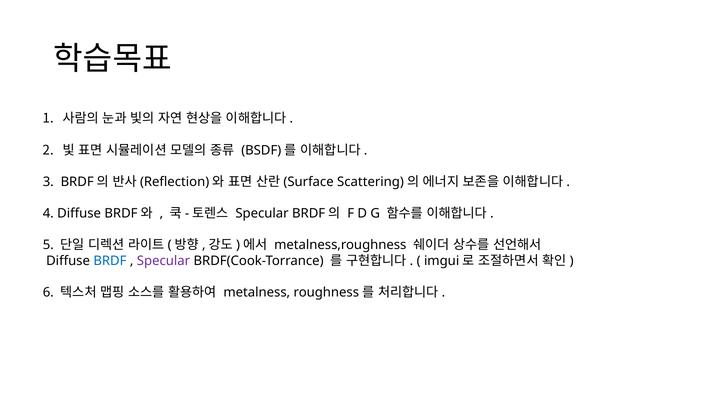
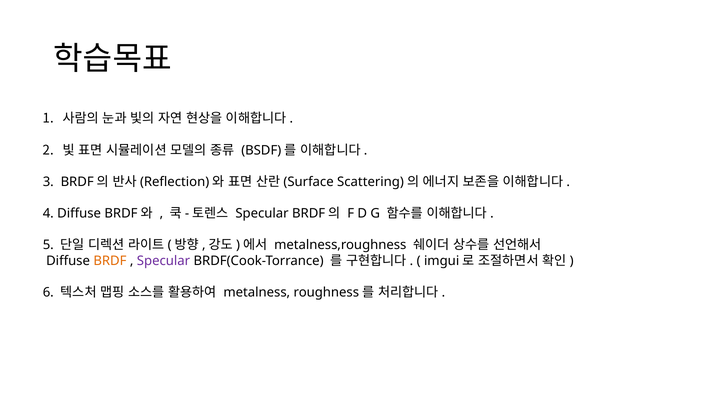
BRDF colour: blue -> orange
